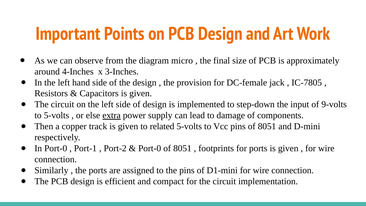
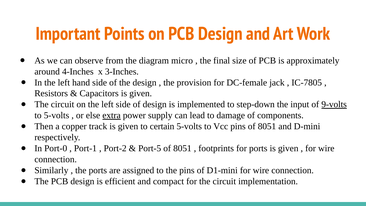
9-volts underline: none -> present
related: related -> certain
Port-0 at (150, 148): Port-0 -> Port-5
